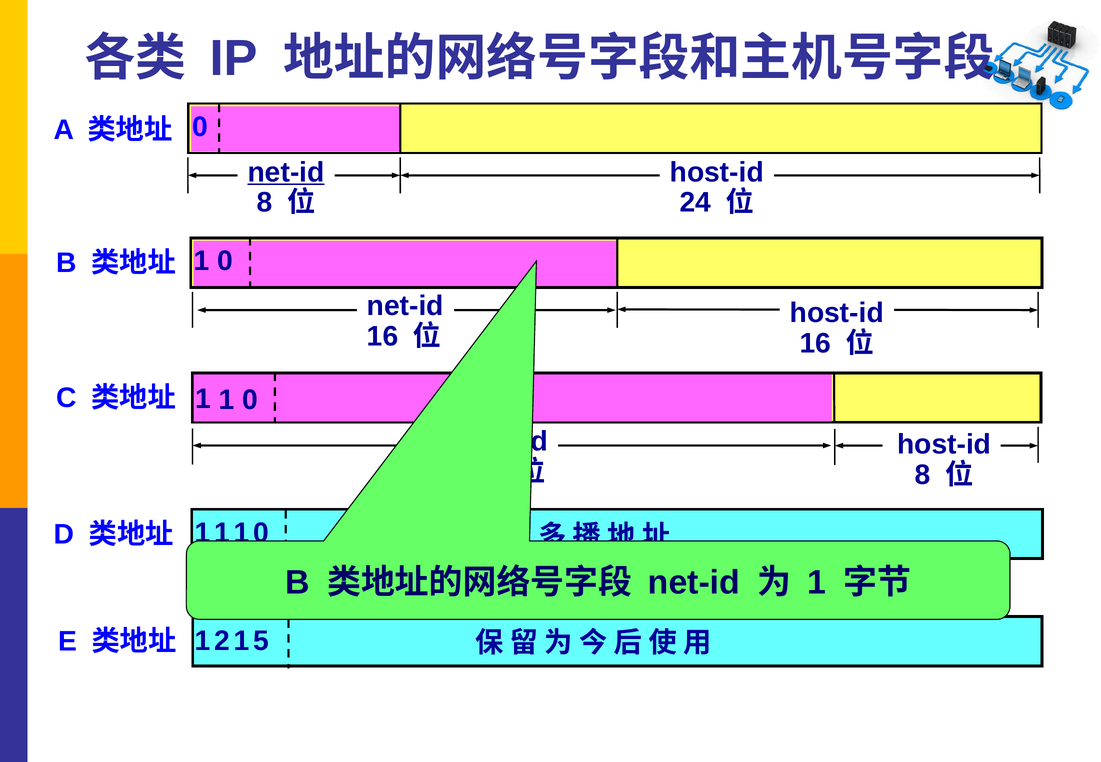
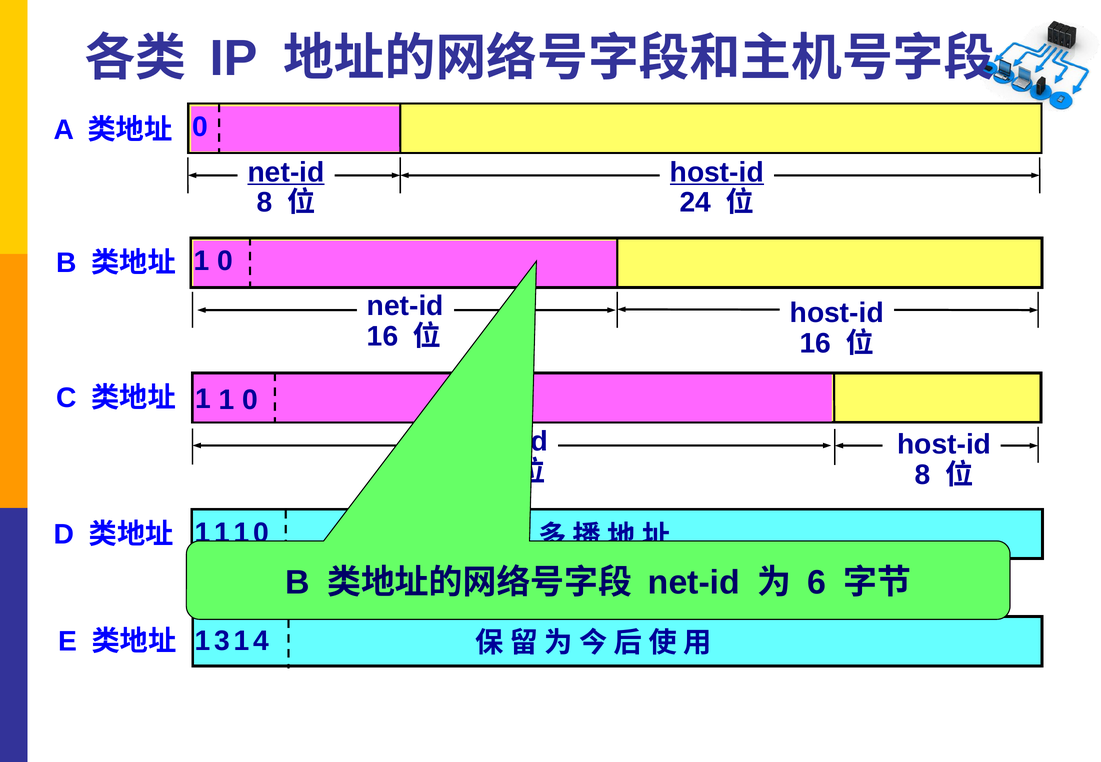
host-id at (717, 172) underline: none -> present
1 at (816, 583): 1 -> 6
2: 2 -> 3
5: 5 -> 4
